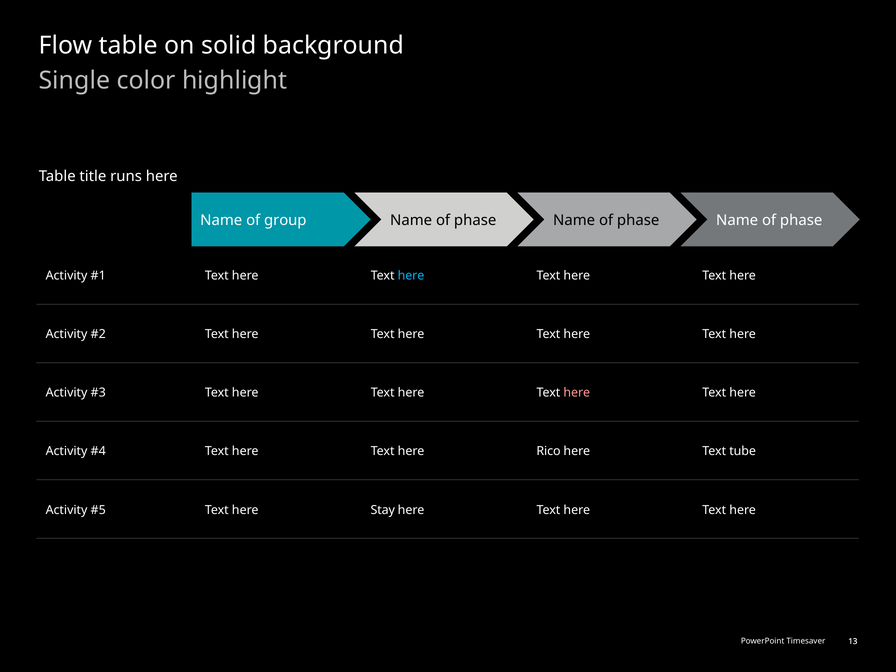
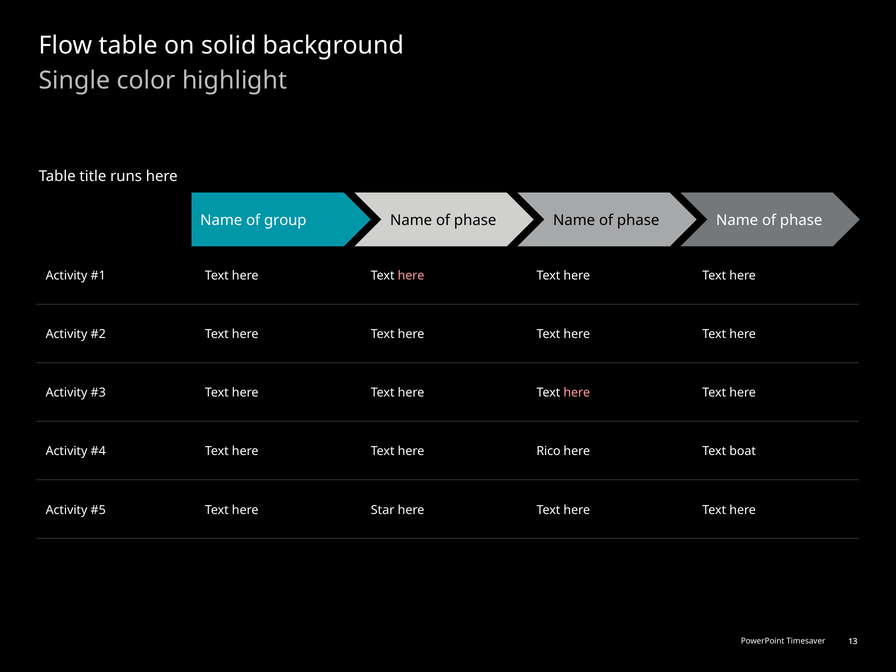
here at (411, 276) colour: light blue -> pink
tube: tube -> boat
Stay: Stay -> Star
